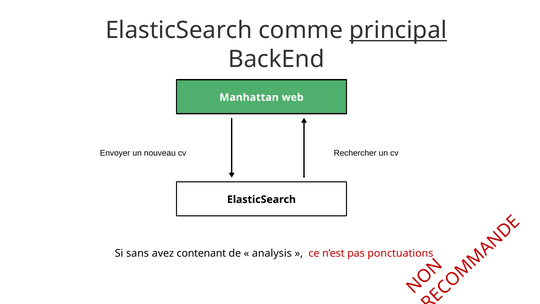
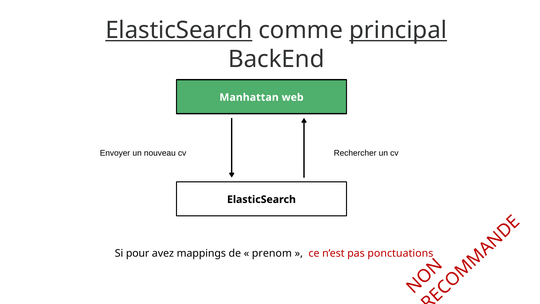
ElasticSearch at (179, 30) underline: none -> present
sans: sans -> pour
contenant: contenant -> mappings
analysis: analysis -> prenom
